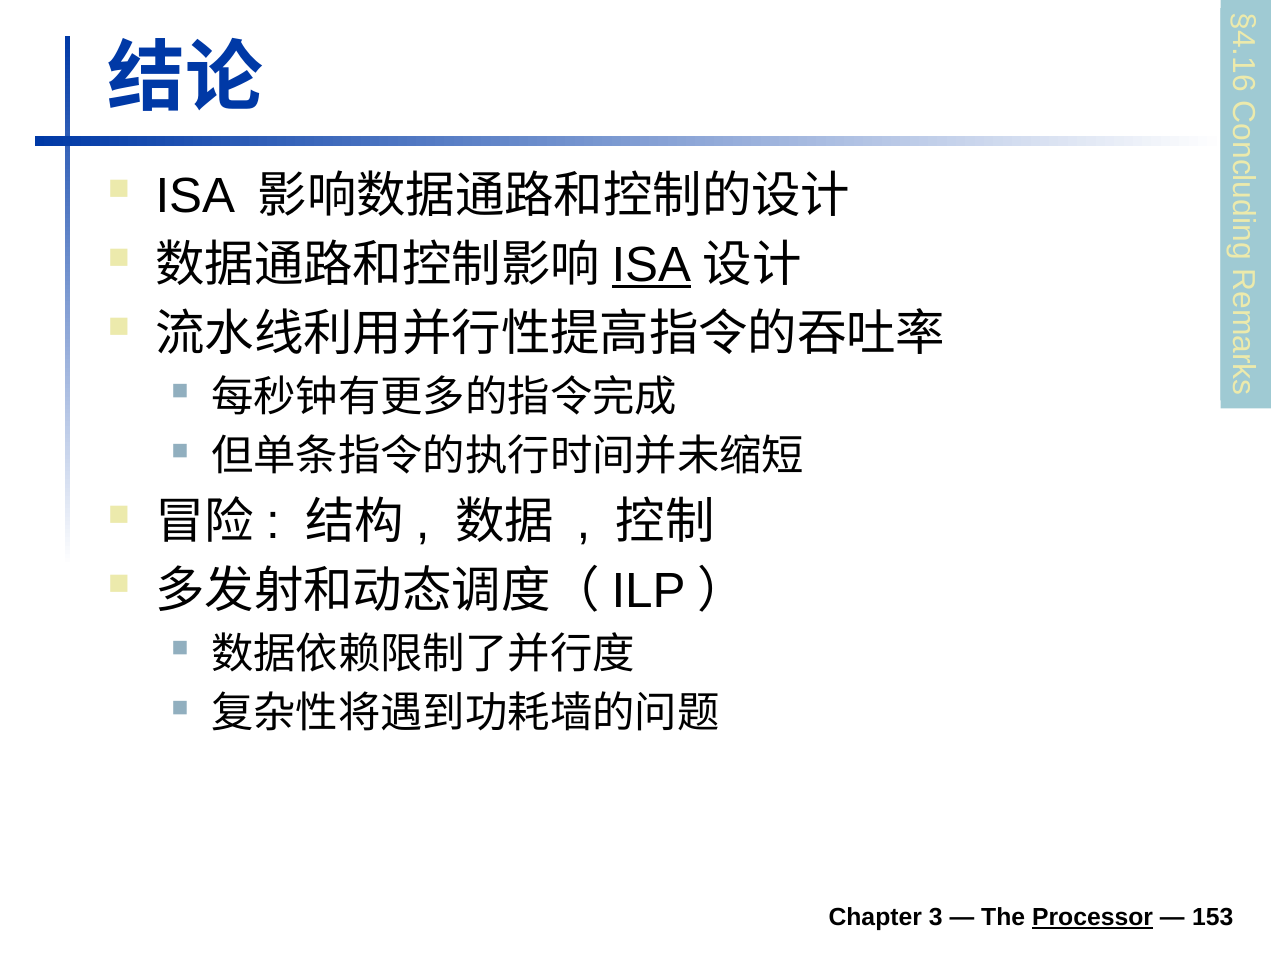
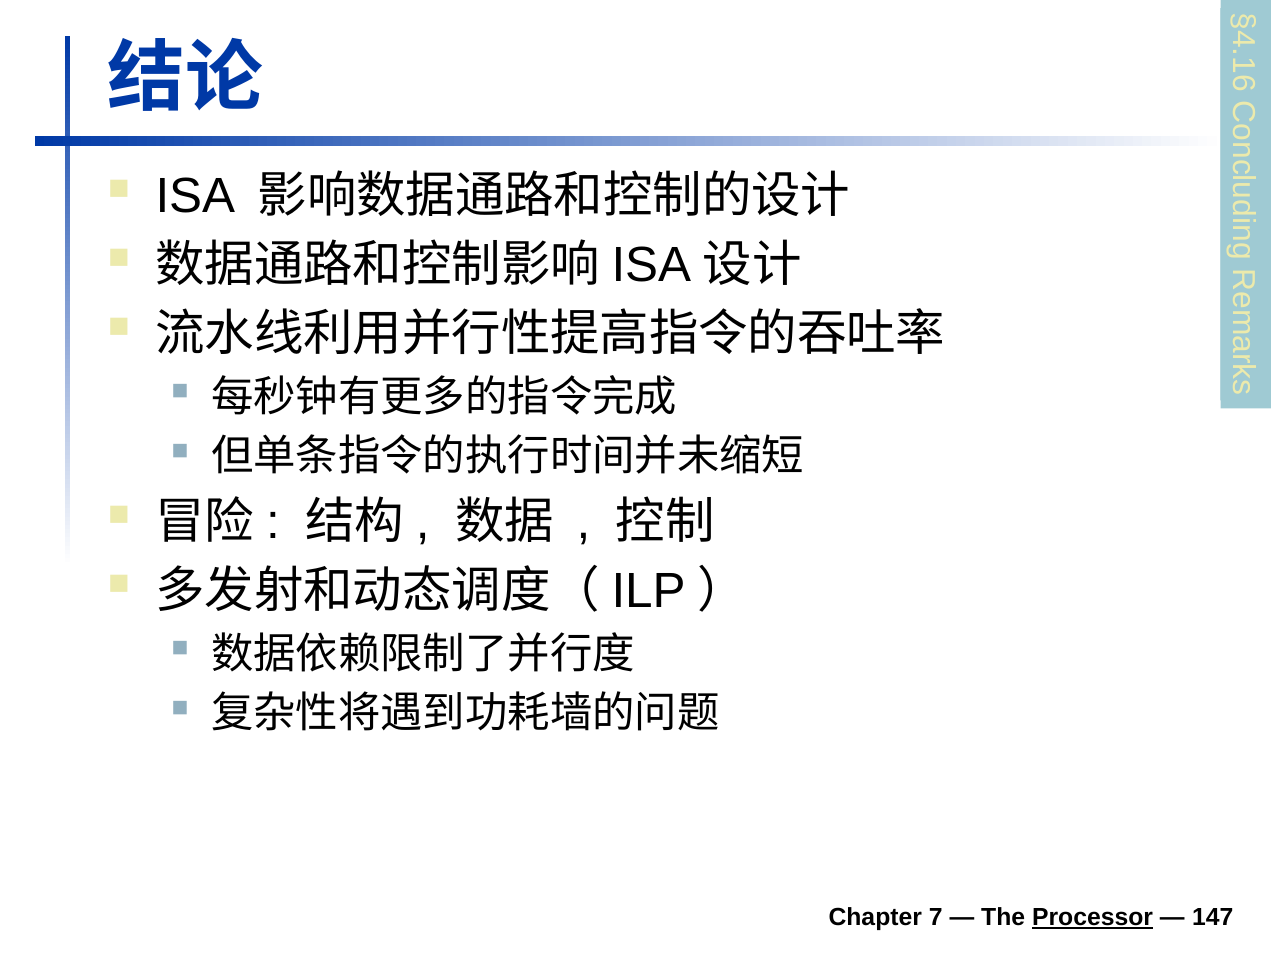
ISA at (651, 265) underline: present -> none
3: 3 -> 7
153: 153 -> 147
